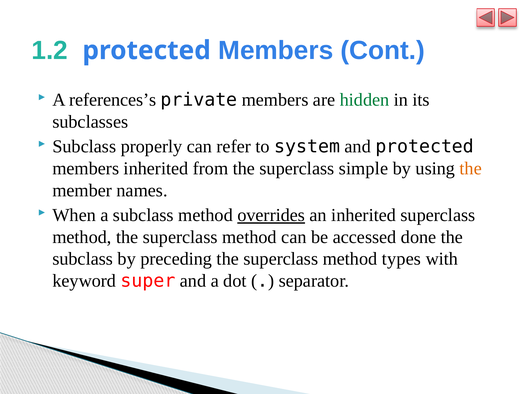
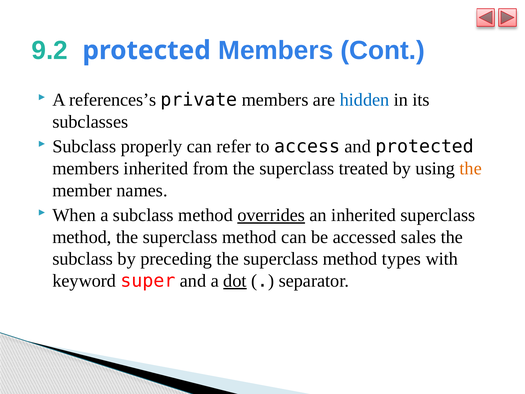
1.2: 1.2 -> 9.2
hidden colour: green -> blue
system: system -> access
simple: simple -> treated
done: done -> sales
dot underline: none -> present
